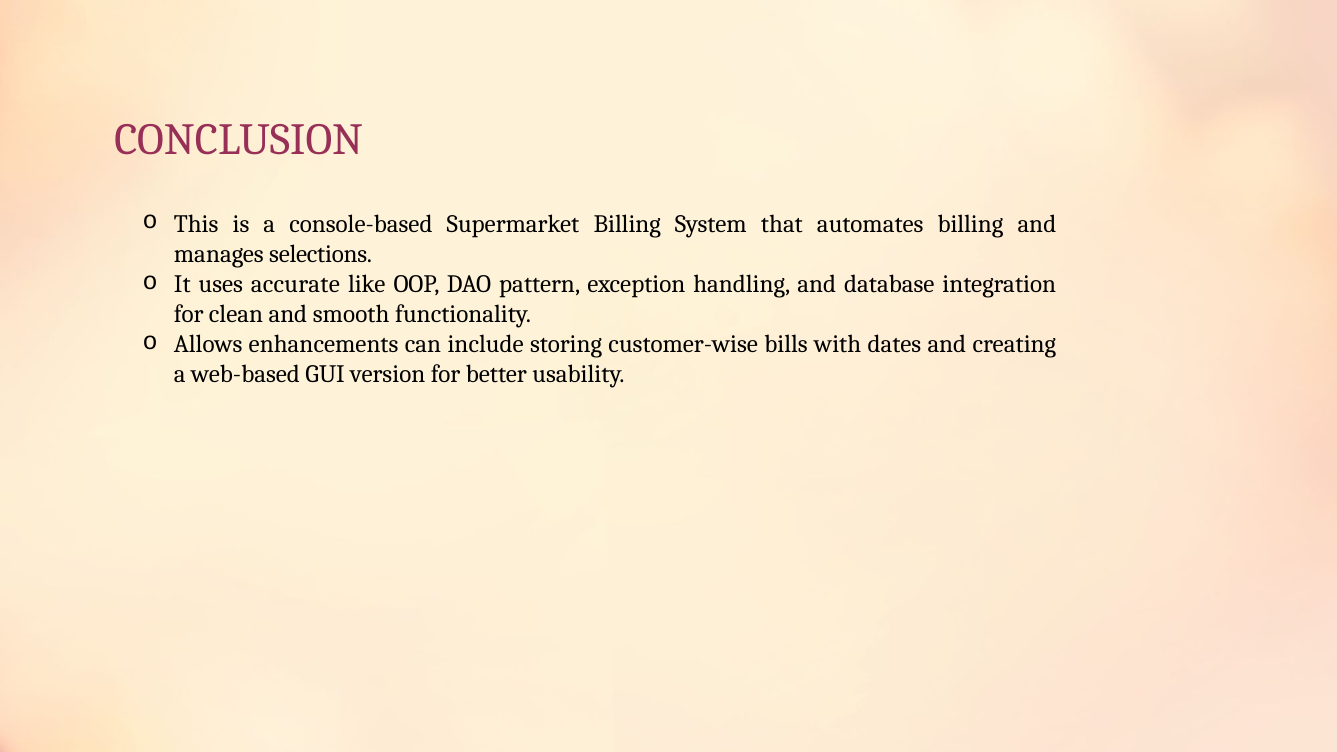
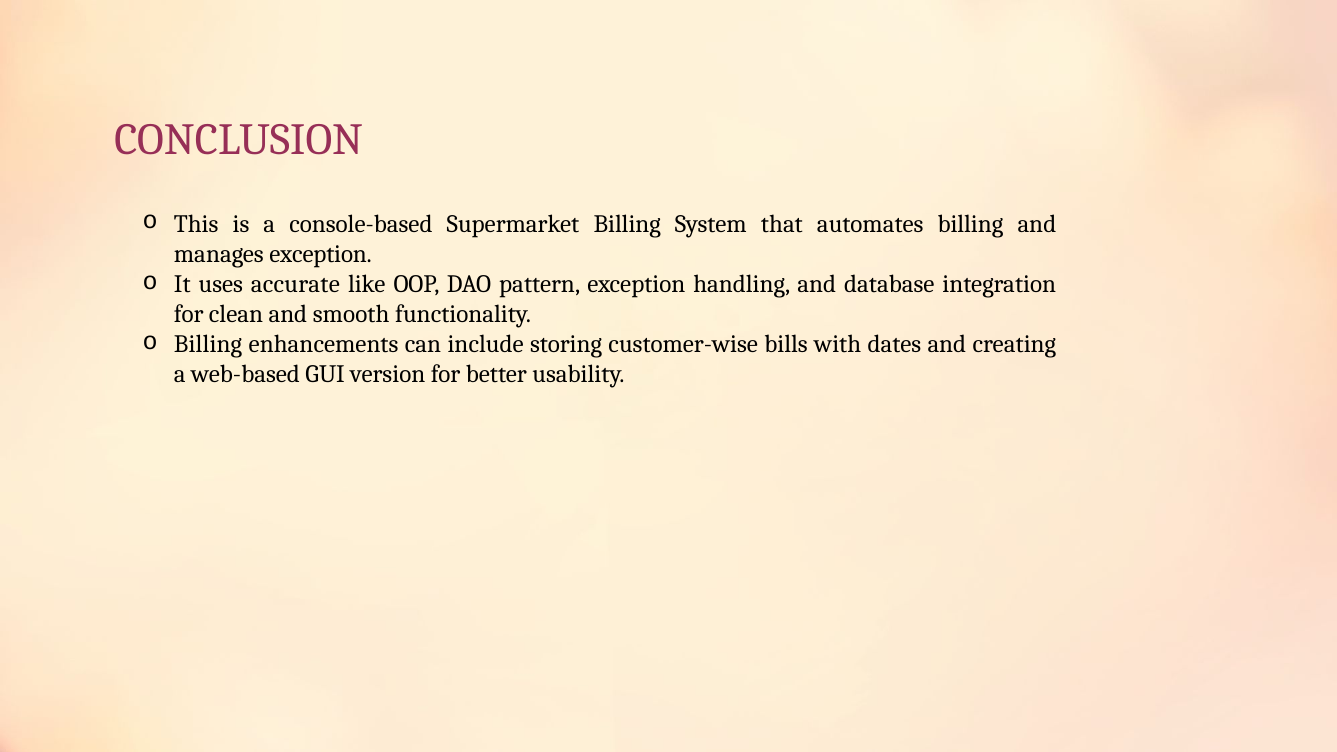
manages selections: selections -> exception
Allows at (208, 344): Allows -> Billing
